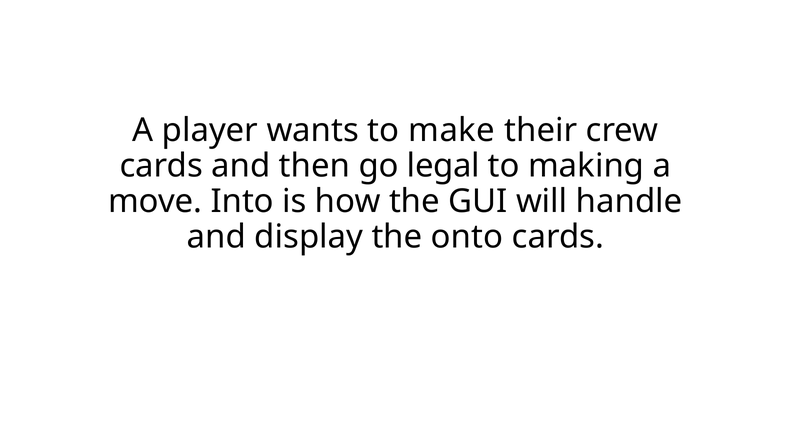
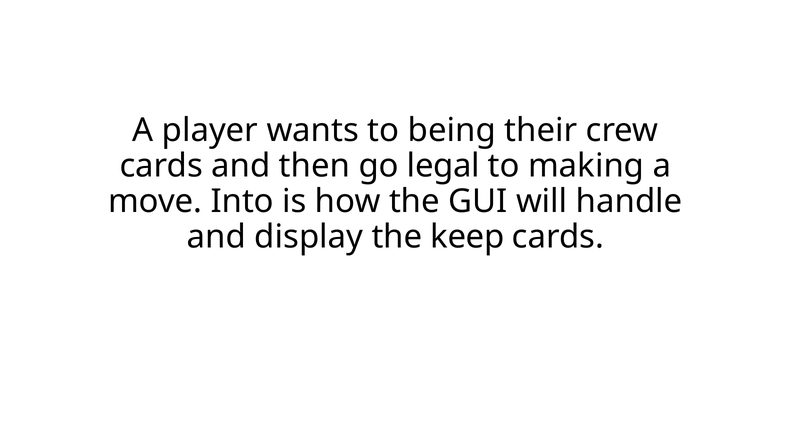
make: make -> being
onto: onto -> keep
